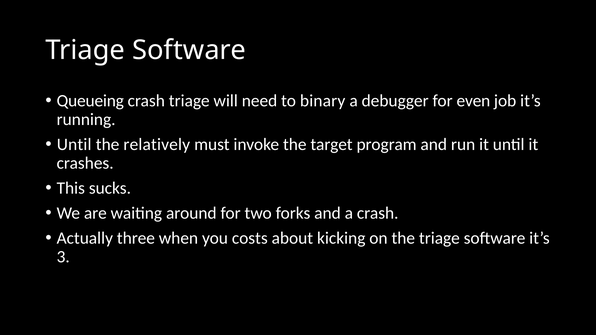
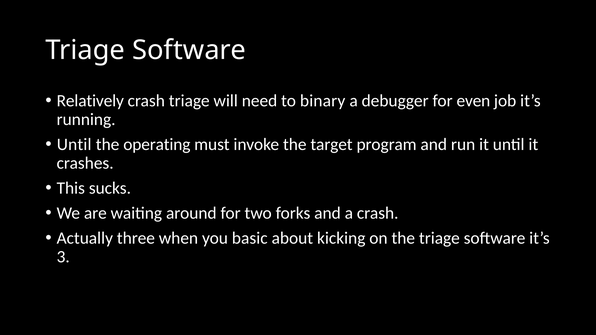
Queueing: Queueing -> Relatively
relatively: relatively -> operating
costs: costs -> basic
